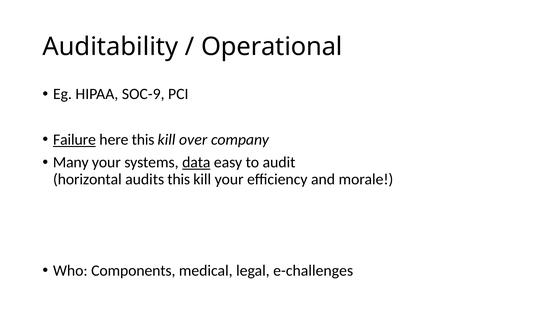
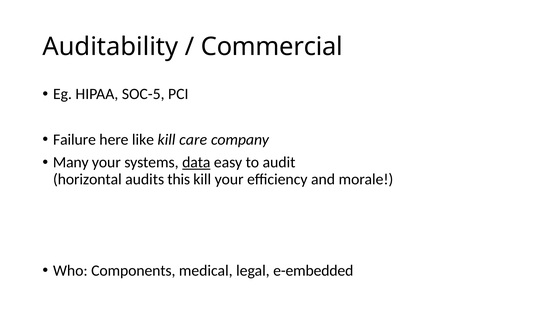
Operational: Operational -> Commercial
SOC-9: SOC-9 -> SOC-5
Failure underline: present -> none
here this: this -> like
over: over -> care
e-challenges: e-challenges -> e-embedded
